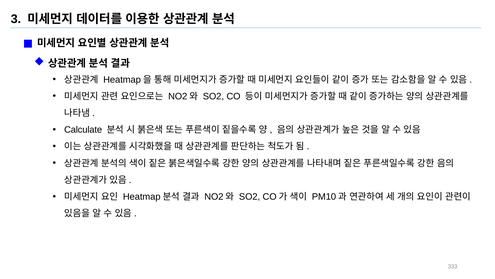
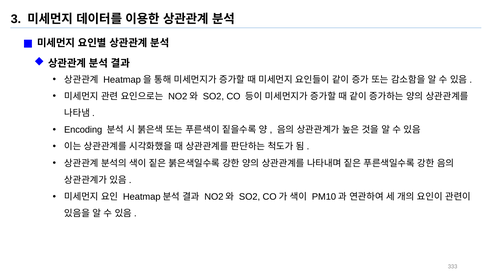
Calculate: Calculate -> Encoding
